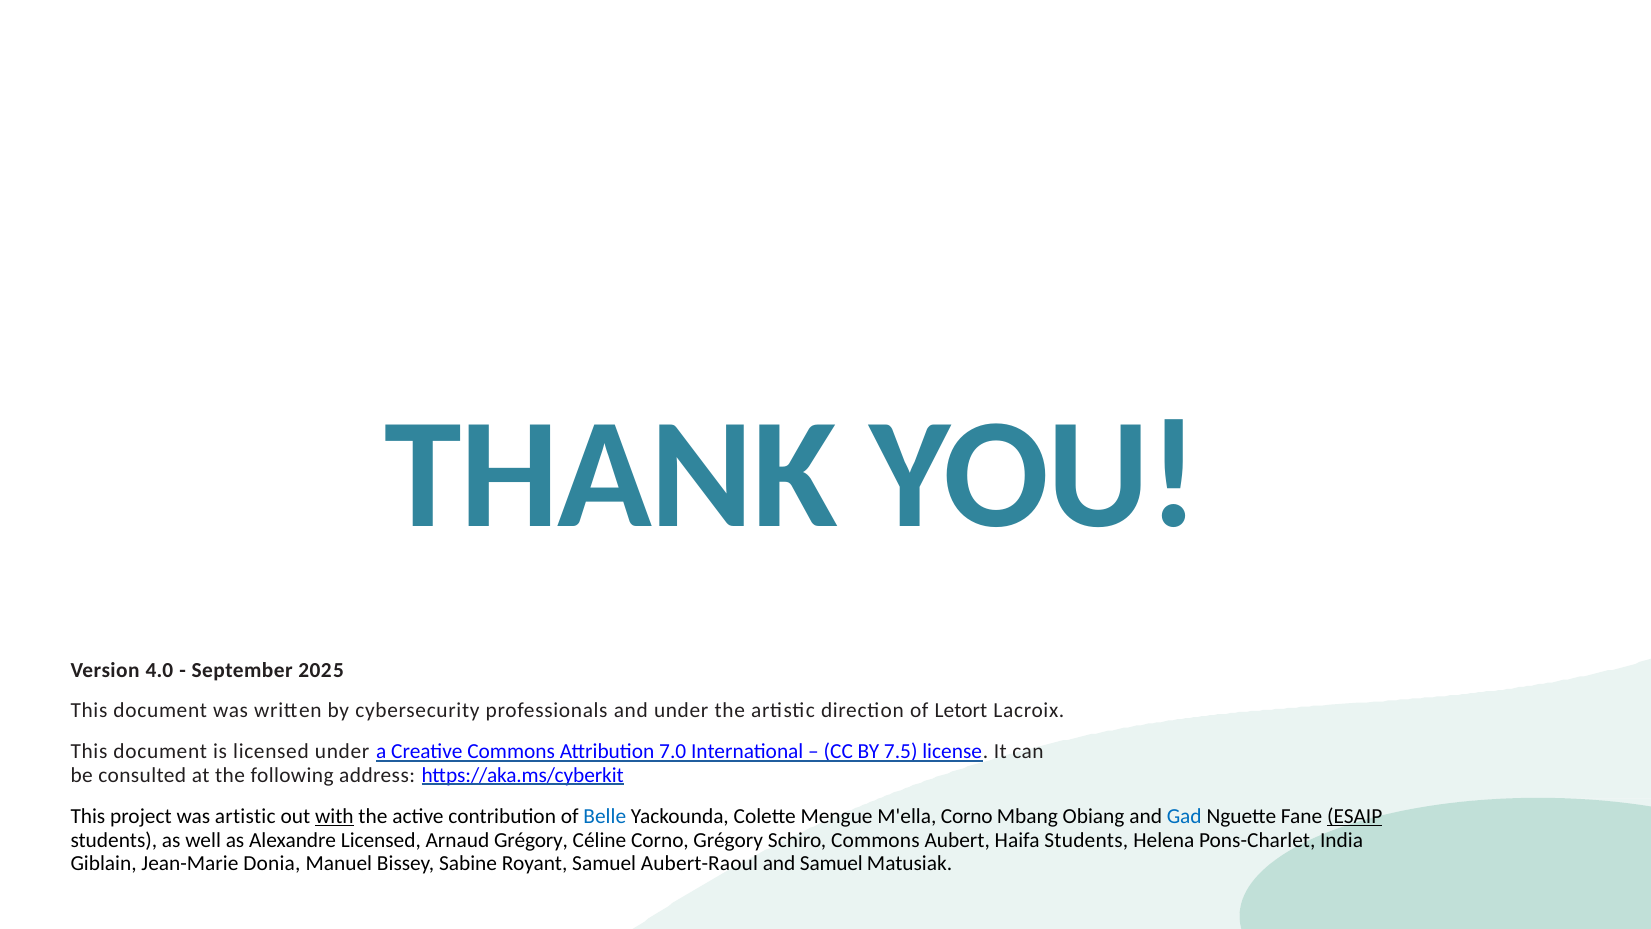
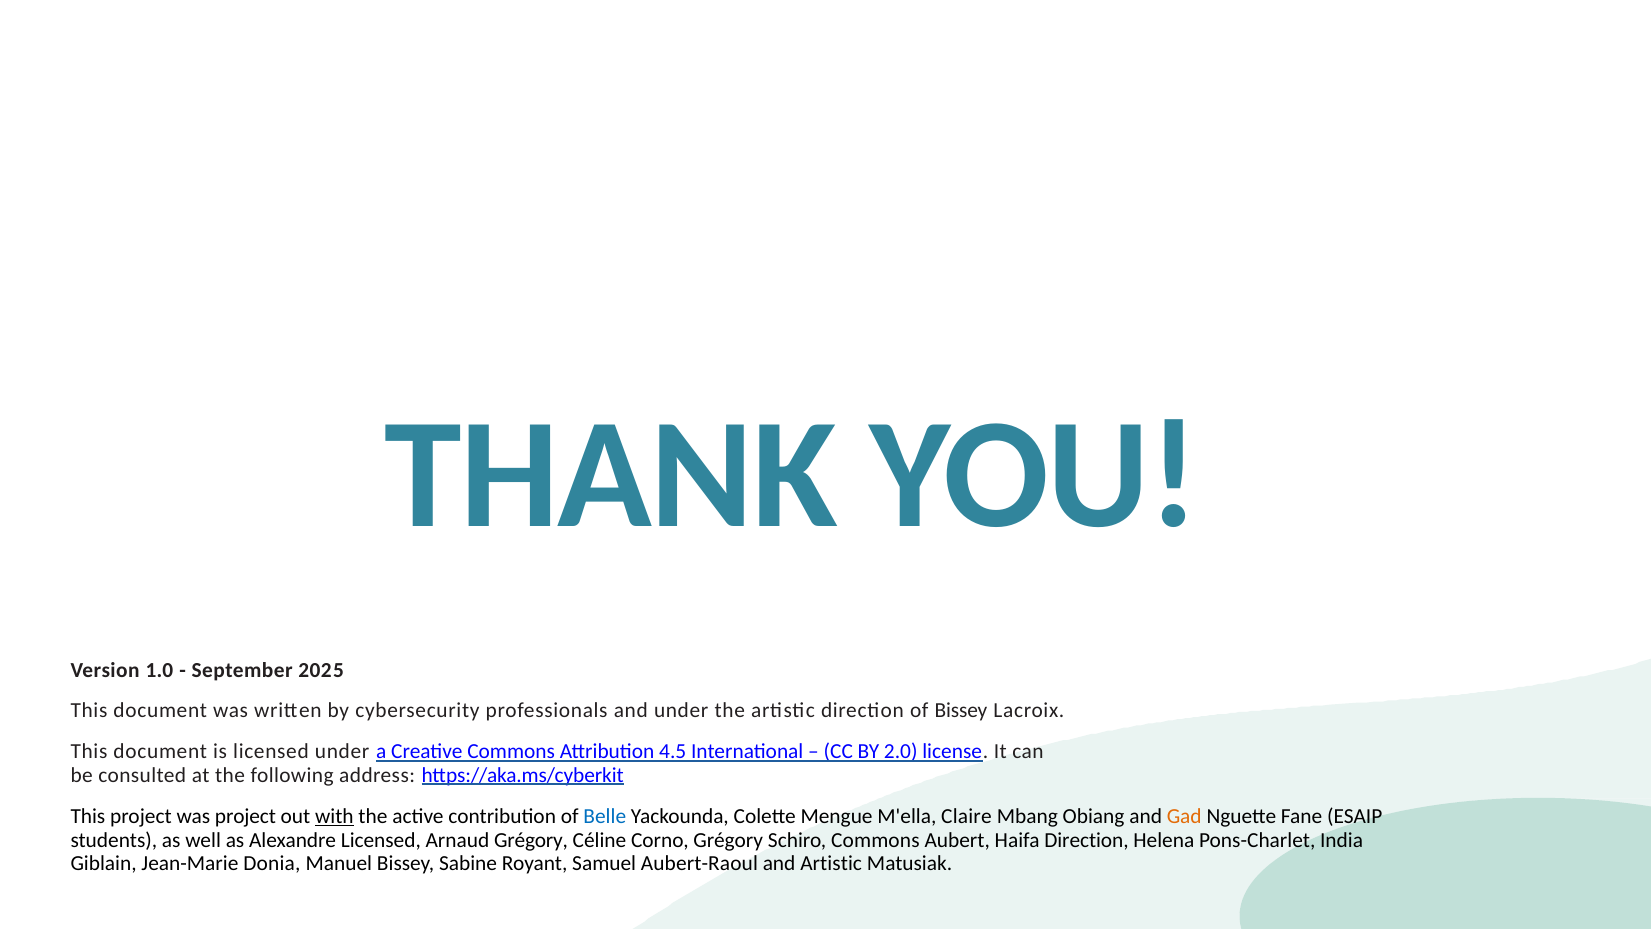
4.0: 4.0 -> 1.0
of Letort: Letort -> Bissey
7.0: 7.0 -> 4.5
7.5: 7.5 -> 2.0
was artistic: artistic -> project
M'ella Corno: Corno -> Claire
Gad colour: blue -> orange
ESAIP underline: present -> none
Haifa Students: Students -> Direction
and Samuel: Samuel -> Artistic
